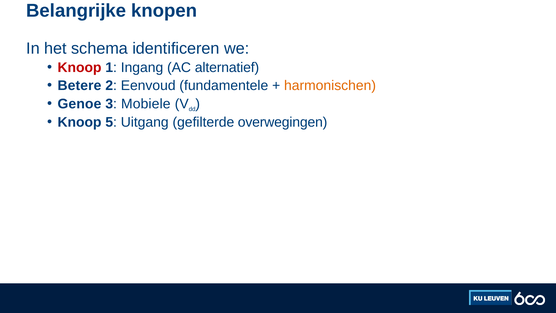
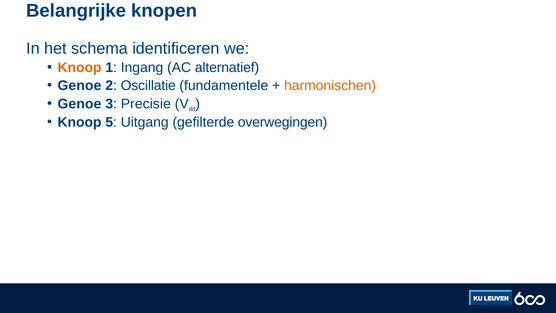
Knoop at (80, 67) colour: red -> orange
Betere at (79, 85): Betere -> Genoe
Eenvoud: Eenvoud -> Oscillatie
Mobiele: Mobiele -> Precisie
